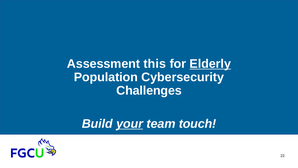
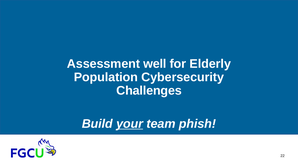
this: this -> well
Elderly underline: present -> none
touch: touch -> phish
